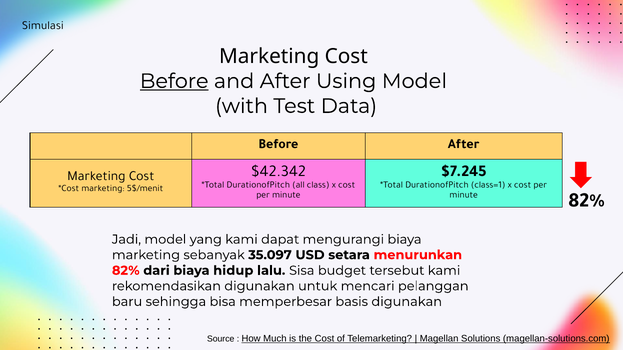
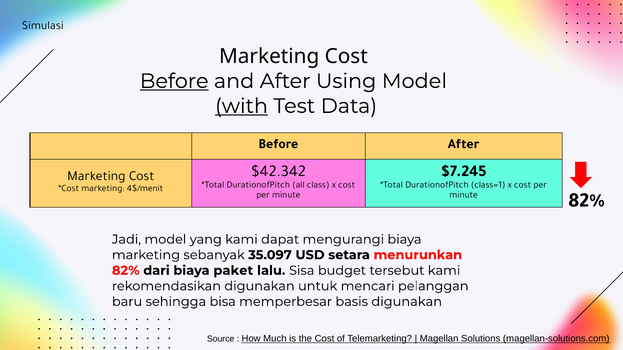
with underline: none -> present
5$/menit: 5$/menit -> 4$/menit
hidup: hidup -> paket
